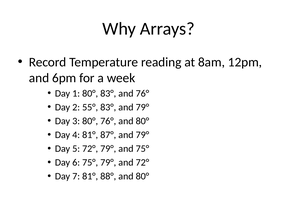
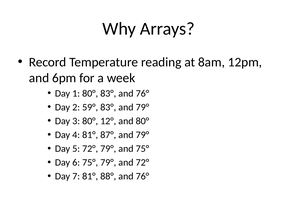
55°: 55° -> 59°
80° 76°: 76° -> 12°
88° and 80°: 80° -> 76°
